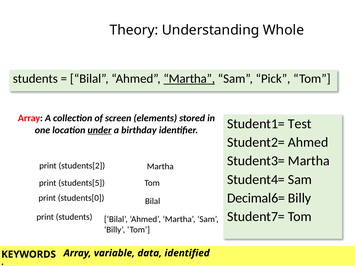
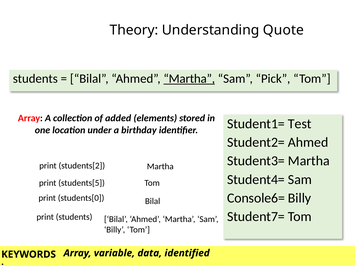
Whole: Whole -> Quote
screen: screen -> added
under underline: present -> none
Decimal6=: Decimal6= -> Console6=
